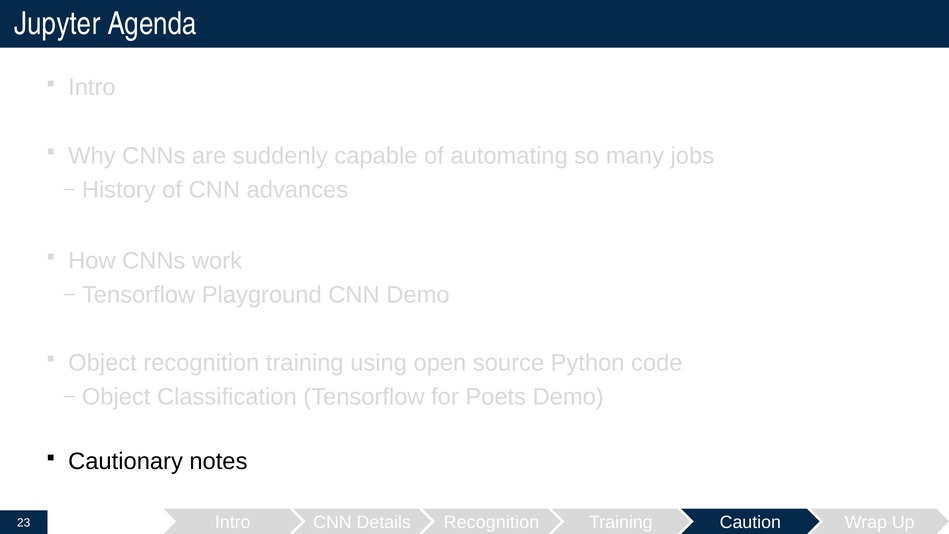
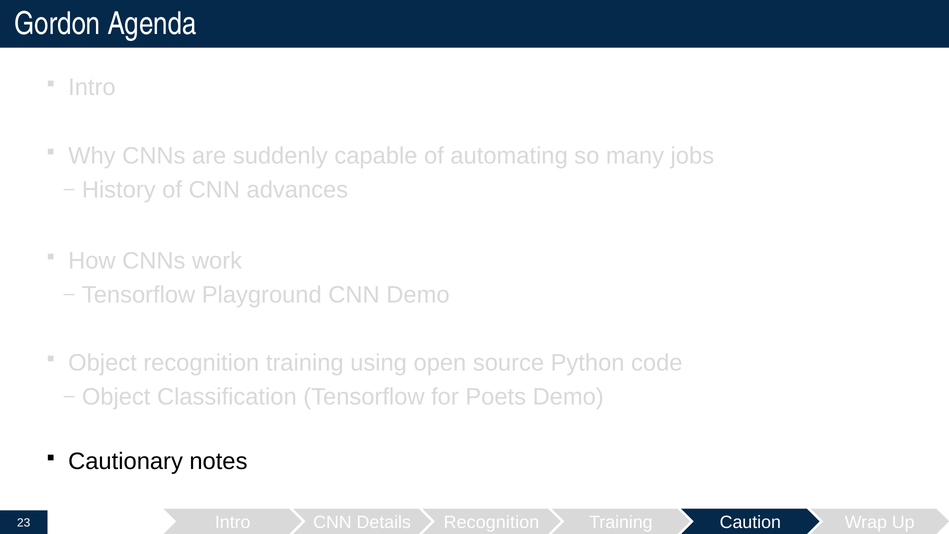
Jupyter: Jupyter -> Gordon
